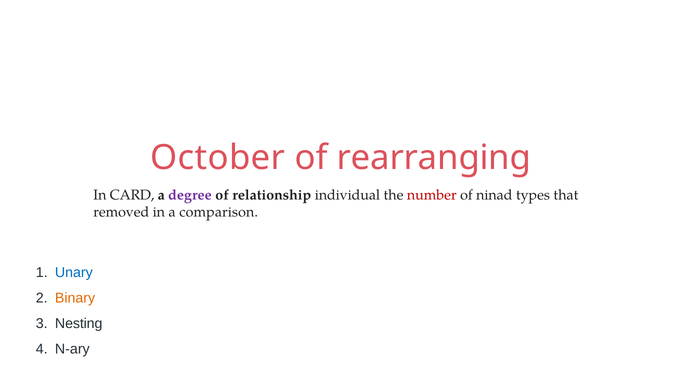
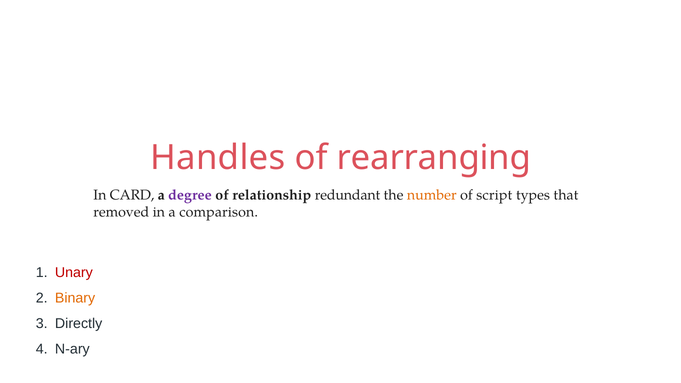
October: October -> Handles
individual: individual -> redundant
number colour: red -> orange
ninad: ninad -> script
Unary colour: blue -> red
Nesting: Nesting -> Directly
